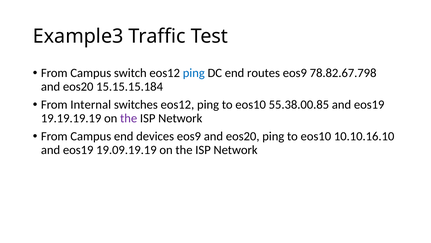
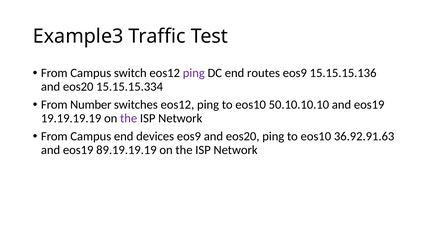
ping at (194, 73) colour: blue -> purple
78.82.67.798: 78.82.67.798 -> 15.15.15.136
15.15.15.184: 15.15.15.184 -> 15.15.15.334
Internal: Internal -> Number
55.38.00.85: 55.38.00.85 -> 50.10.10.10
10.10.16.10: 10.10.16.10 -> 36.92.91.63
19.09.19.19: 19.09.19.19 -> 89.19.19.19
